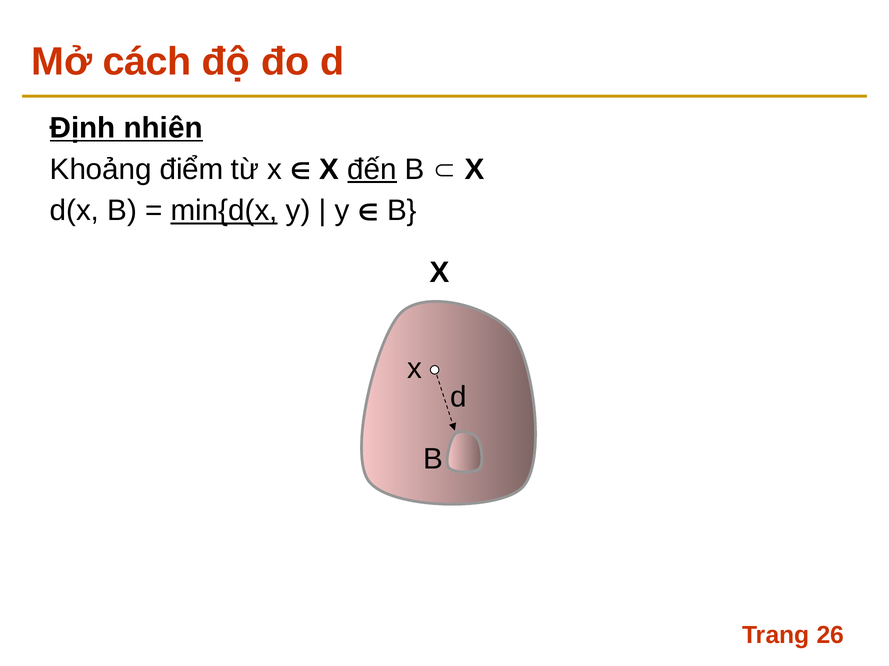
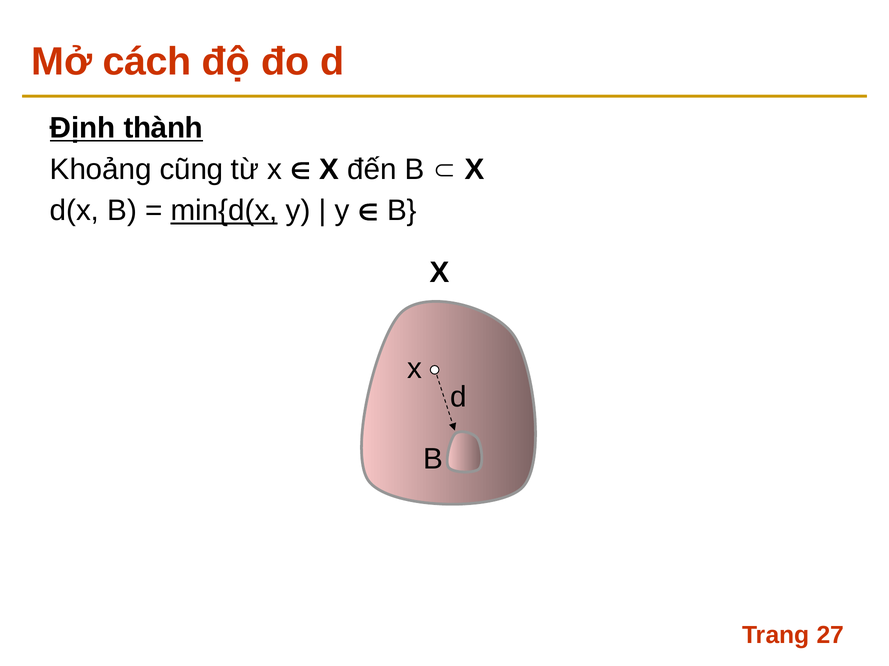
nhiên: nhiên -> thành
điểm: điểm -> cũng
đến underline: present -> none
26: 26 -> 27
